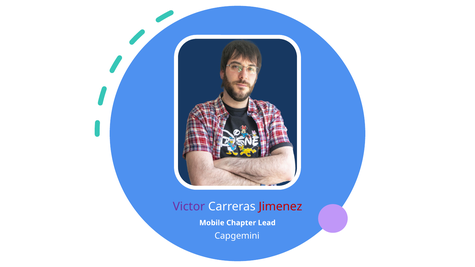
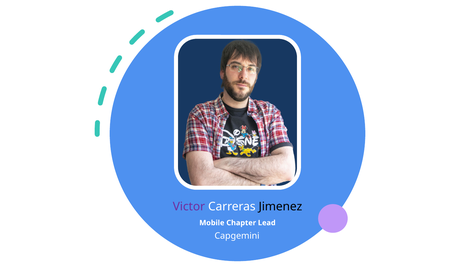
Jimenez colour: red -> black
